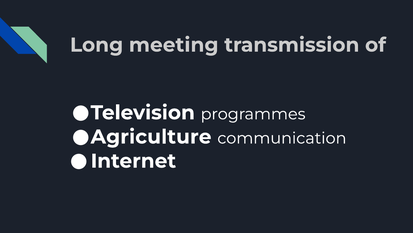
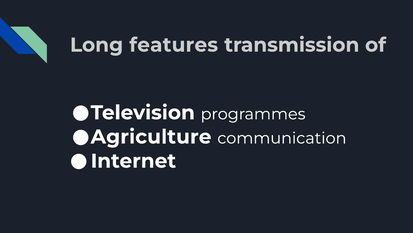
meeting: meeting -> features
